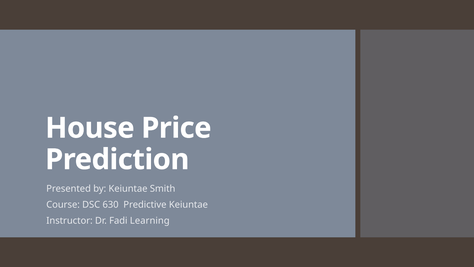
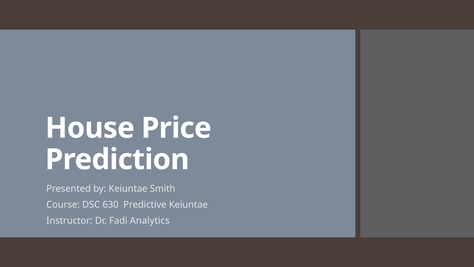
Learning: Learning -> Analytics
